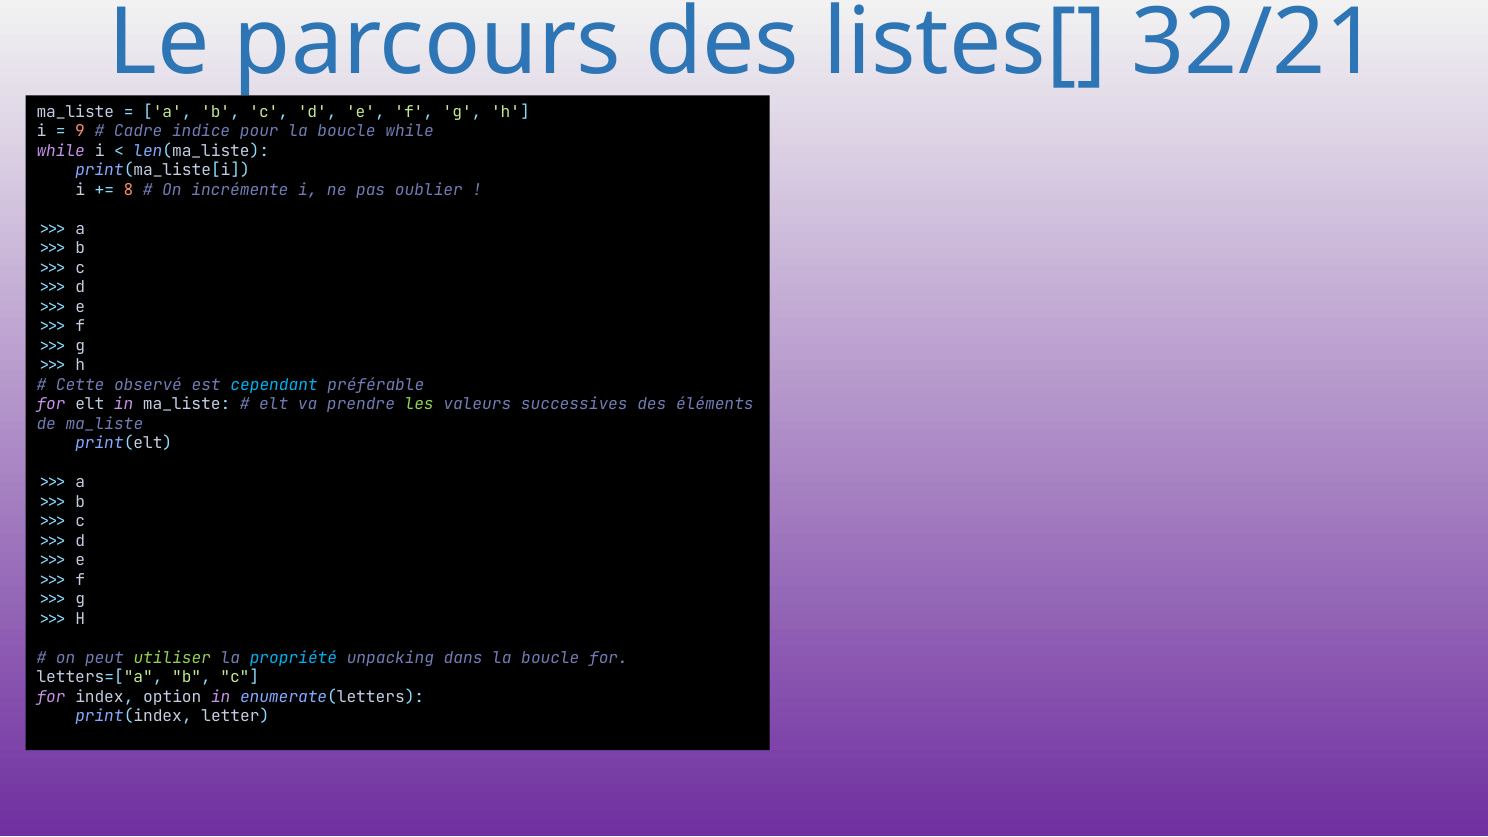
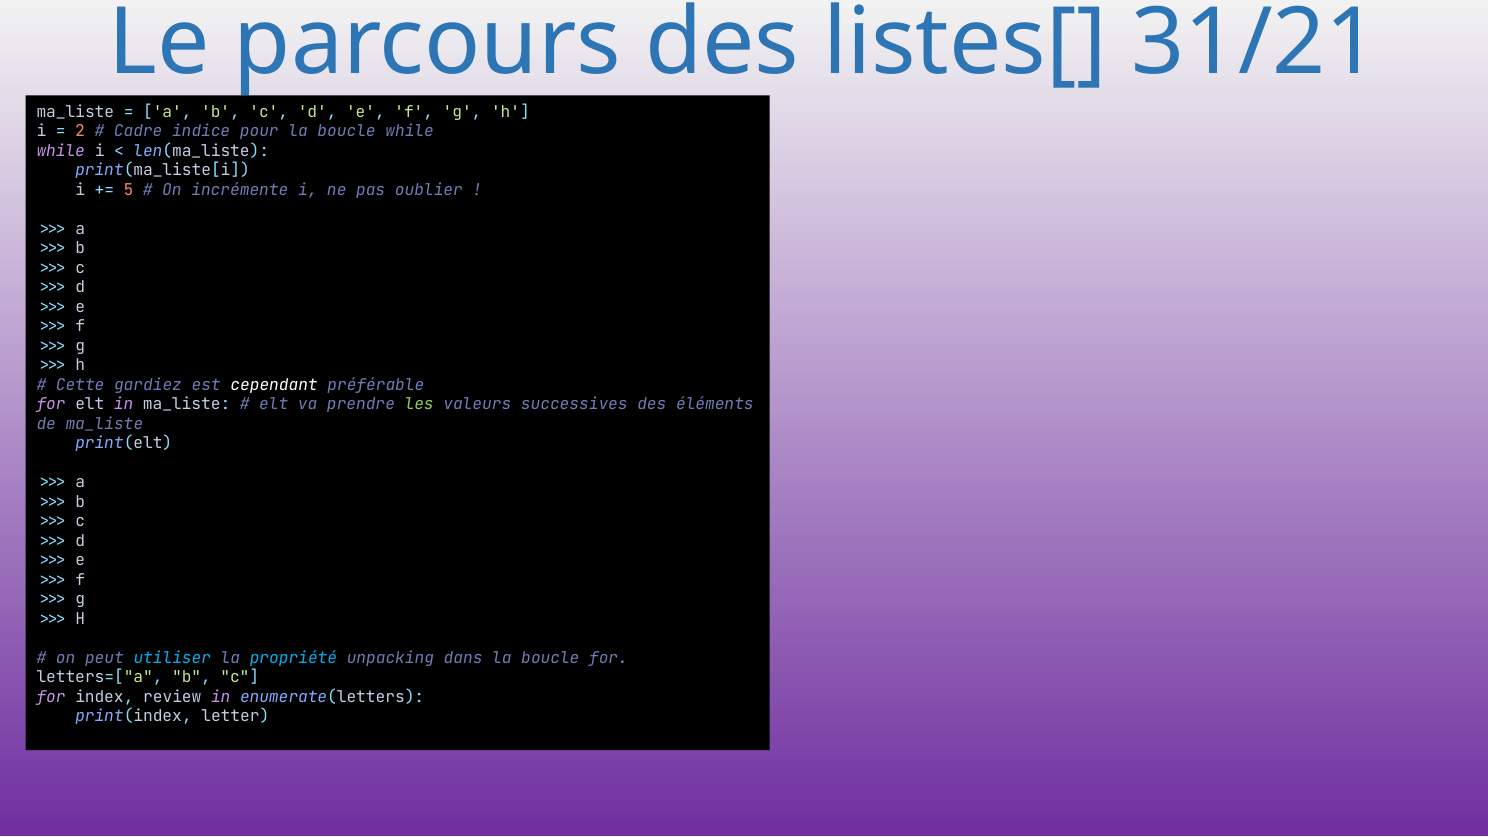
32/21: 32/21 -> 31/21
9: 9 -> 2
8: 8 -> 5
observé: observé -> gardiez
cependant colour: light blue -> white
utiliser colour: light green -> light blue
option: option -> review
